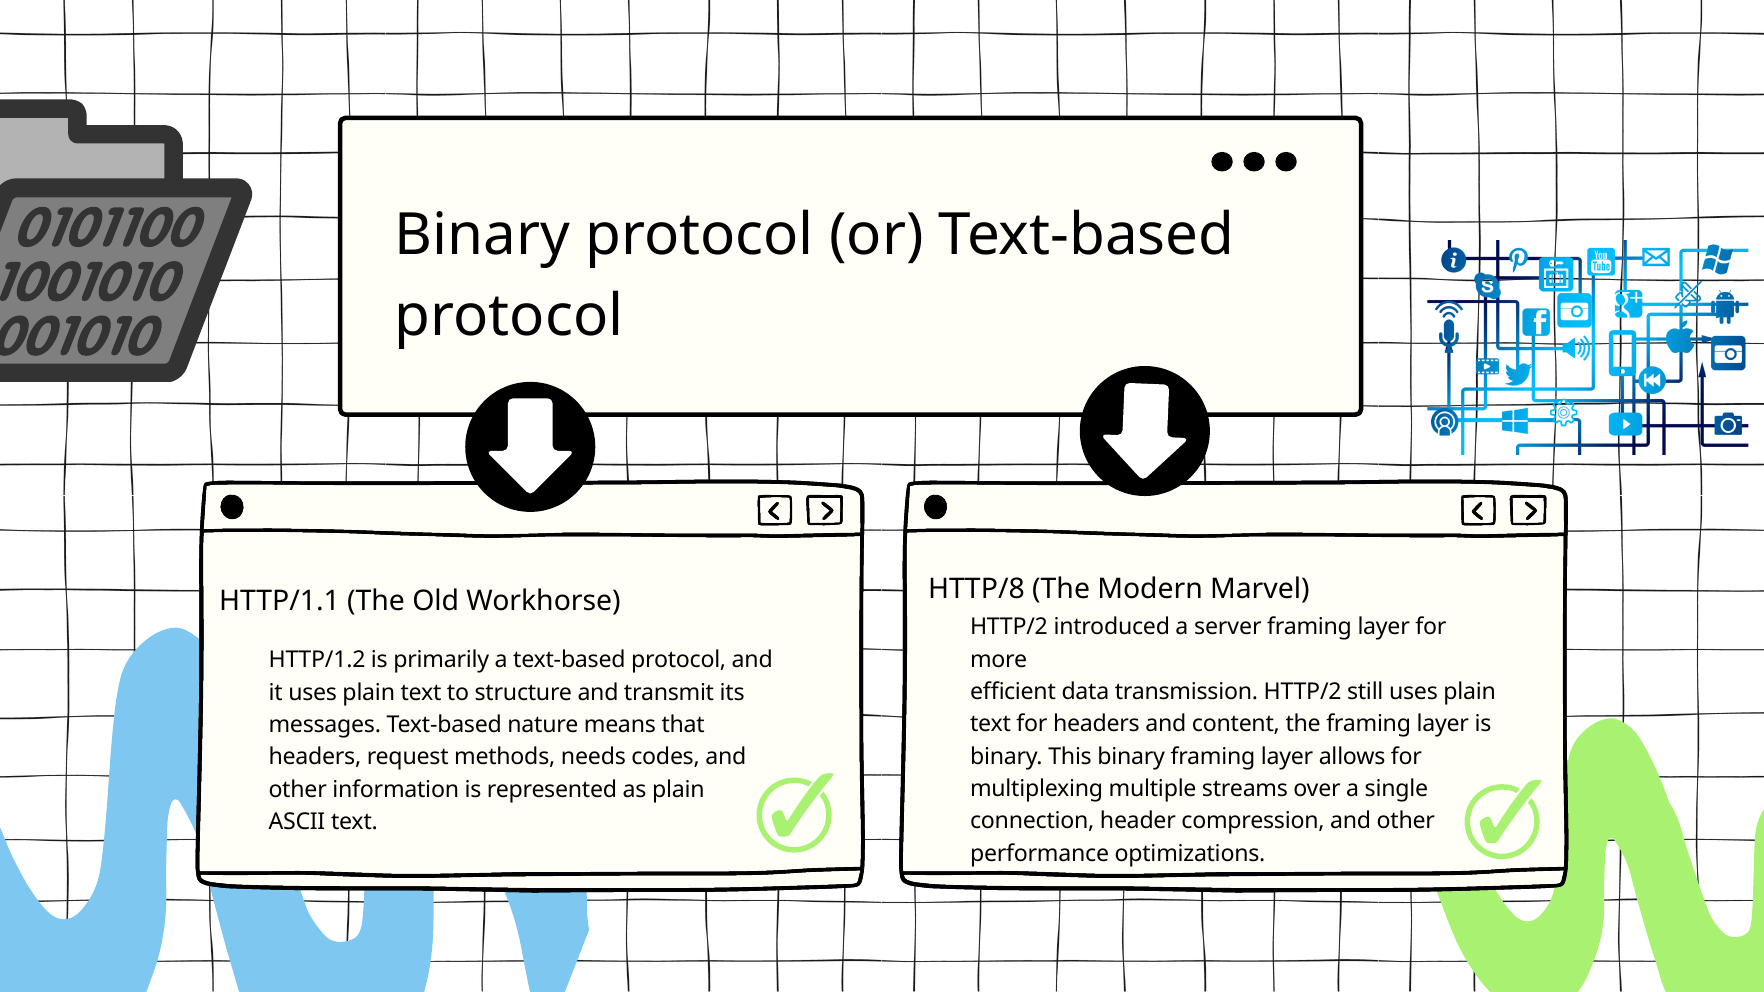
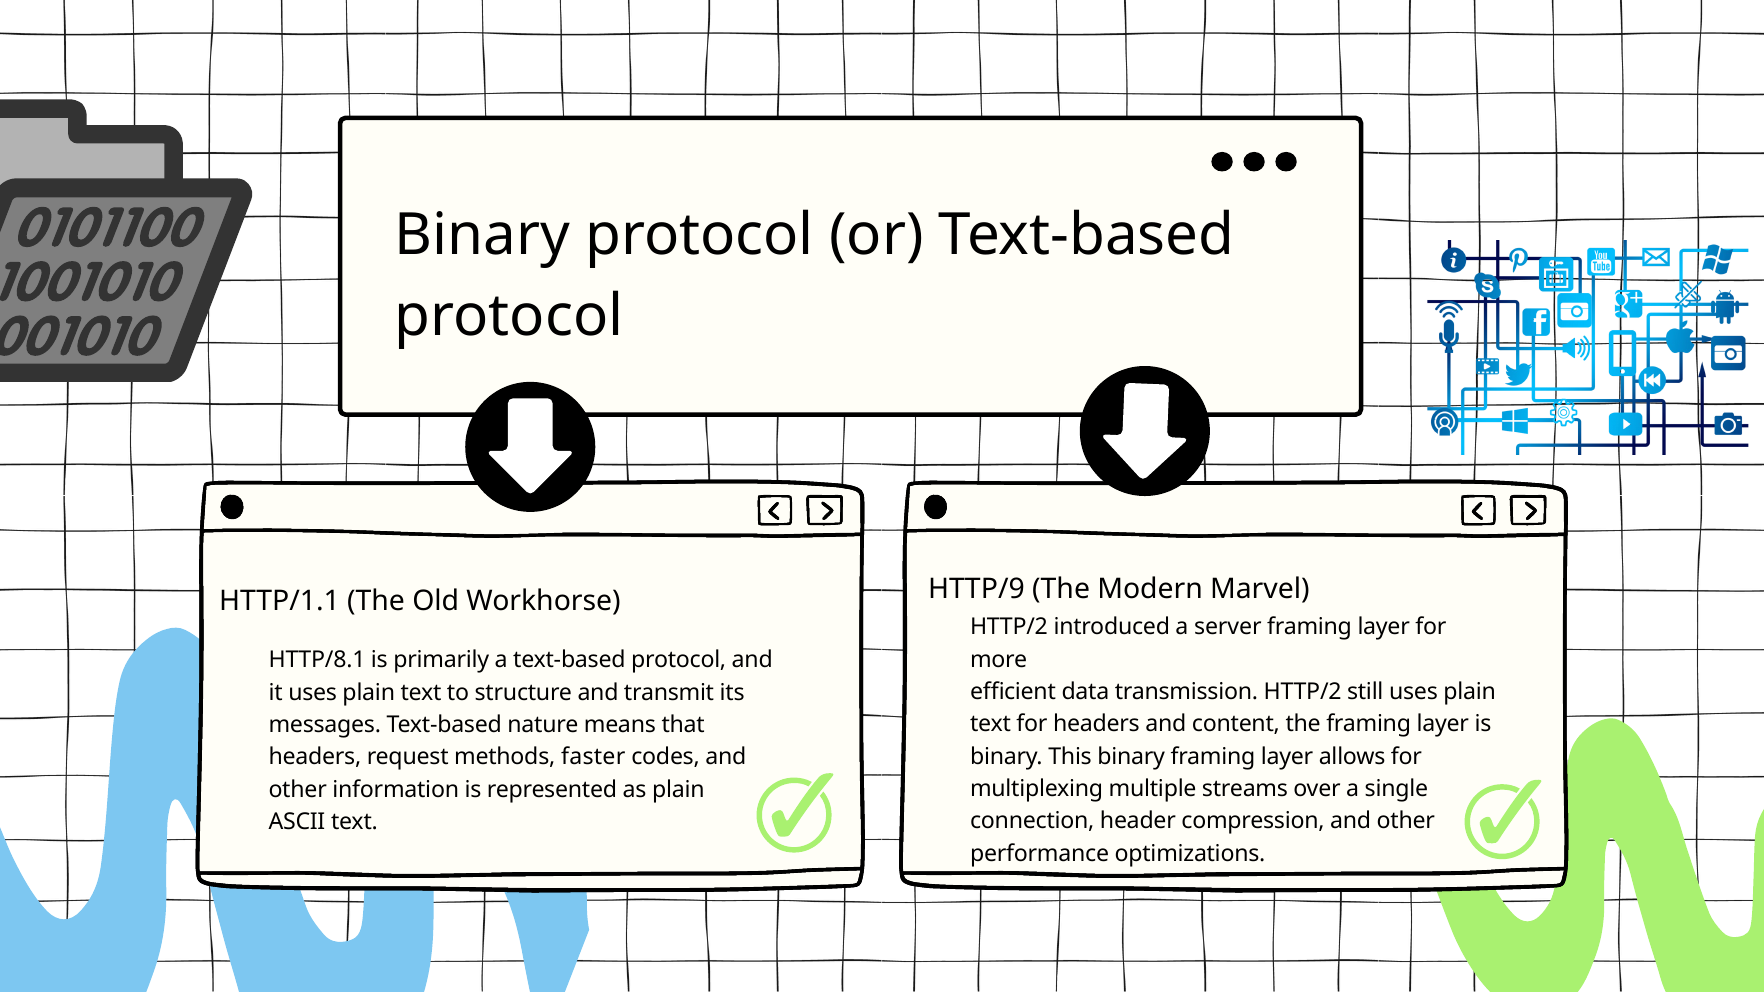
HTTP/8: HTTP/8 -> HTTP/9
HTTP/1.2: HTTP/1.2 -> HTTP/8.1
needs: needs -> faster
